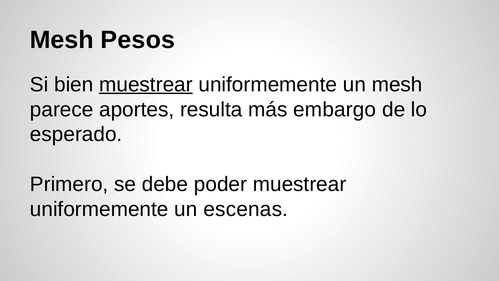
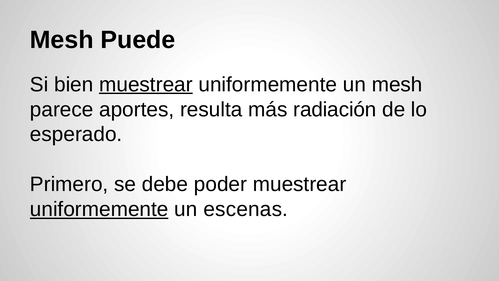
Pesos: Pesos -> Puede
embargo: embargo -> radiación
uniformemente at (99, 209) underline: none -> present
